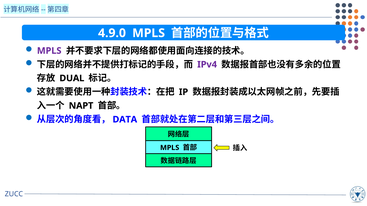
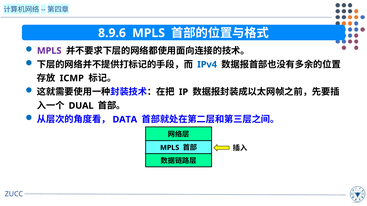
4.9.0: 4.9.0 -> 8.9.6
IPv4 colour: purple -> blue
DUAL: DUAL -> ICMP
NAPT: NAPT -> DUAL
